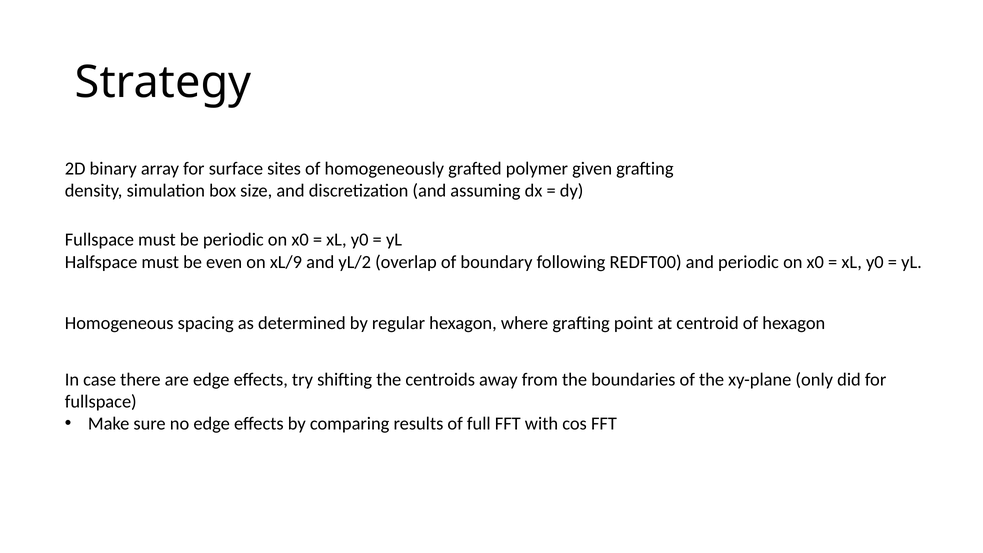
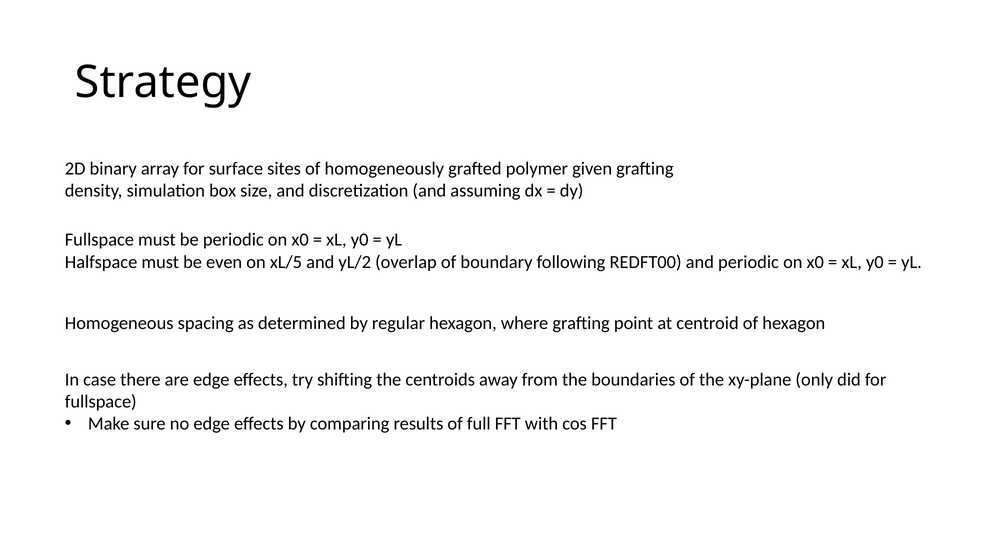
xL/9: xL/9 -> xL/5
